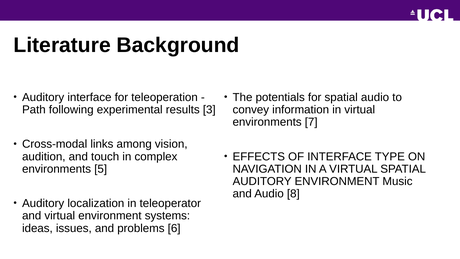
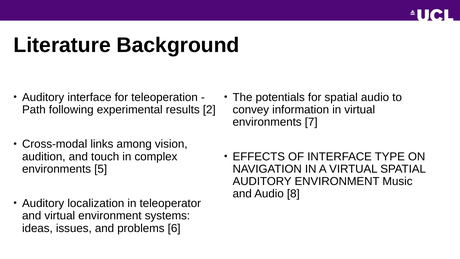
3: 3 -> 2
